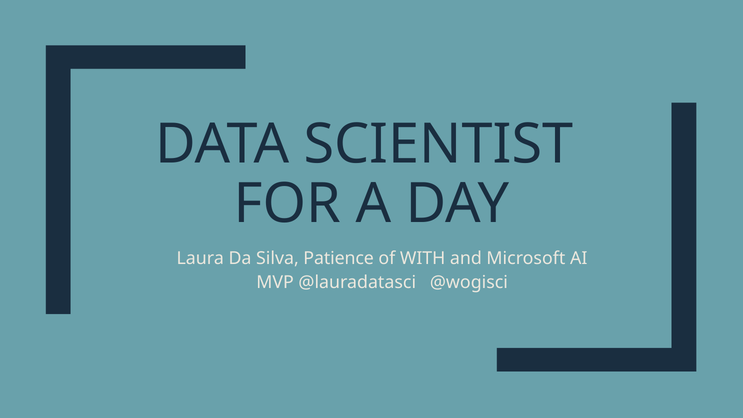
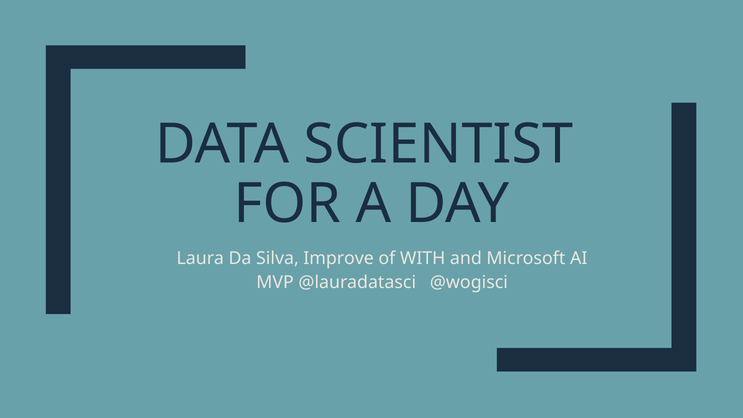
Patience: Patience -> Improve
